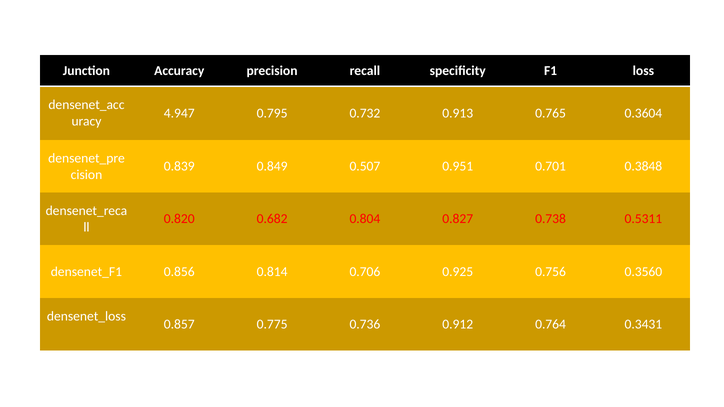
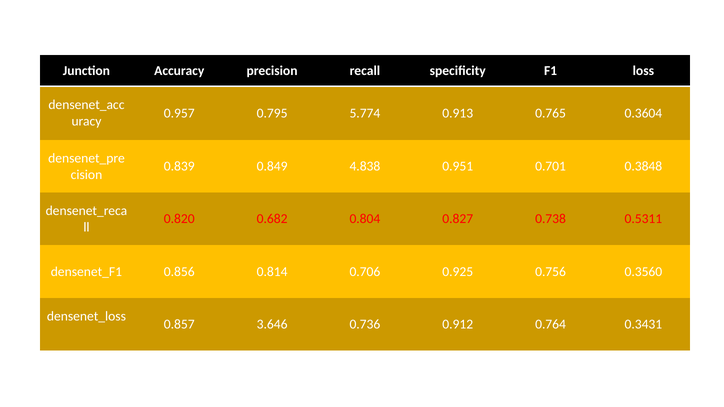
4.947: 4.947 -> 0.957
0.732: 0.732 -> 5.774
0.507: 0.507 -> 4.838
0.775: 0.775 -> 3.646
